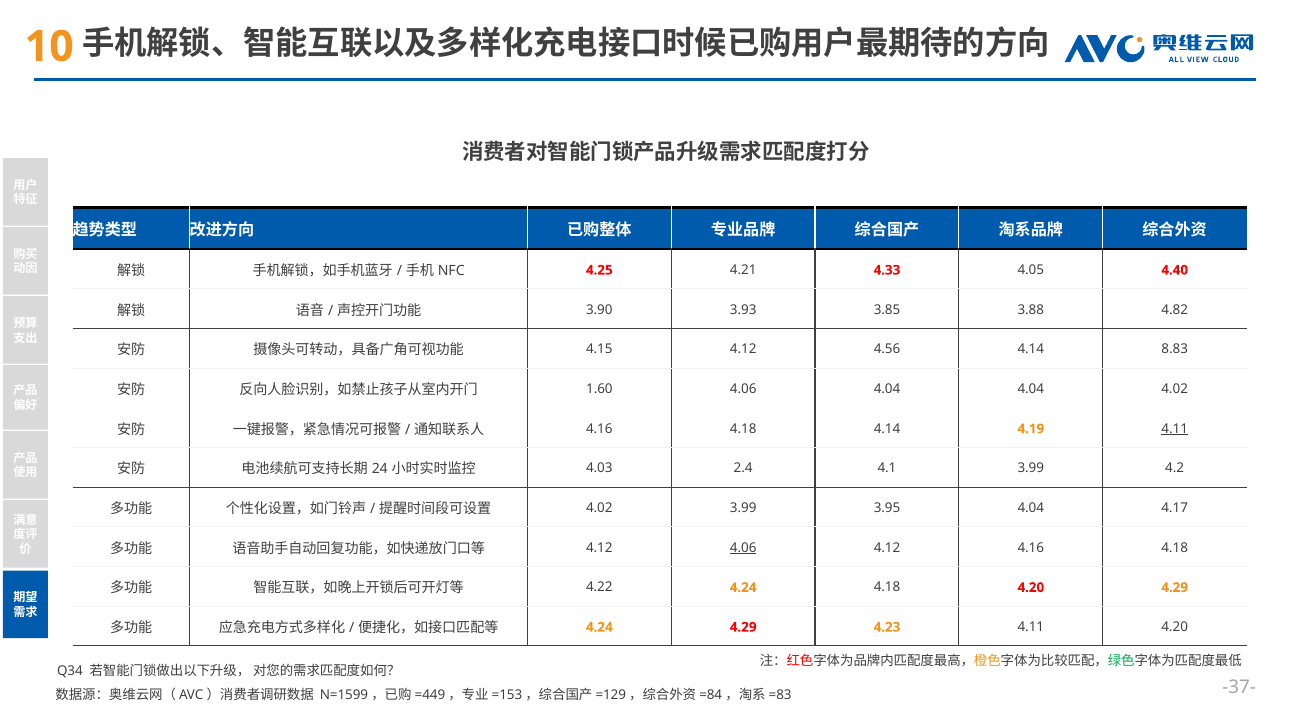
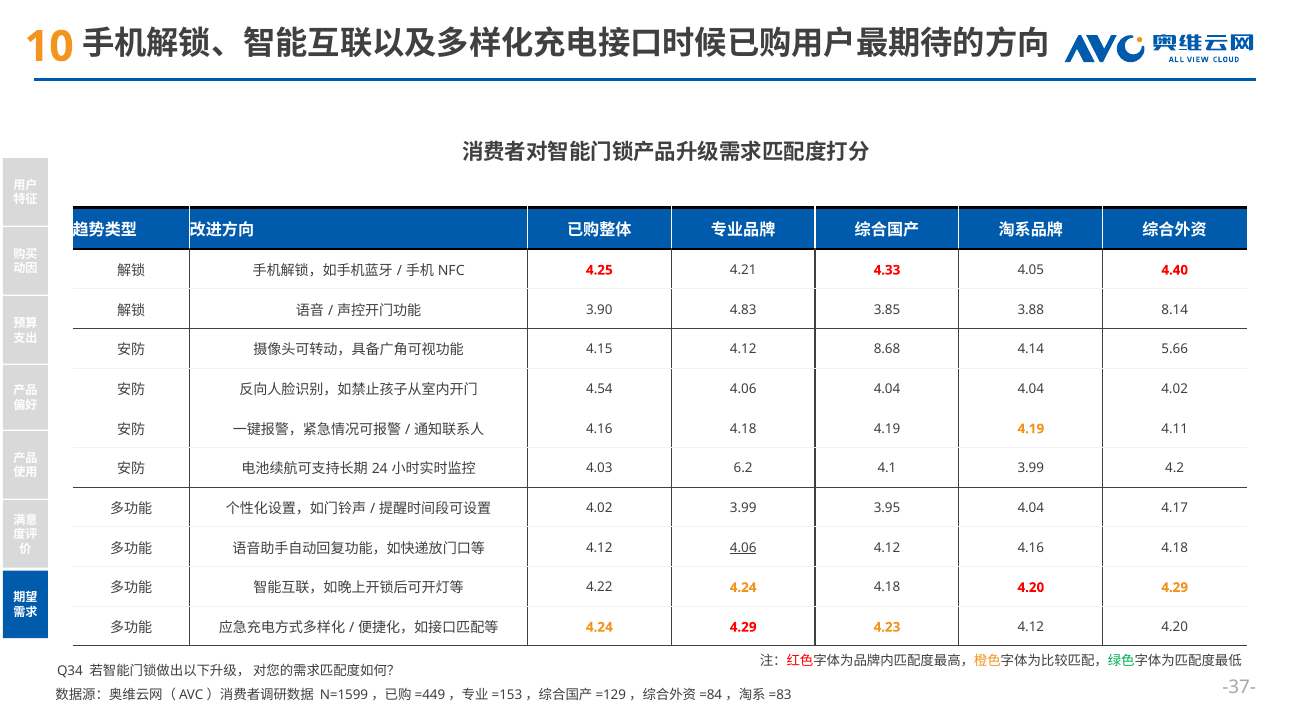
3.93: 3.93 -> 4.83
4.82: 4.82 -> 8.14
4.56: 4.56 -> 8.68
8.83: 8.83 -> 5.66
1.60: 1.60 -> 4.54
4.18 4.14: 4.14 -> 4.19
4.11 at (1175, 429) underline: present -> none
2.4: 2.4 -> 6.2
4.23 4.11: 4.11 -> 4.12
